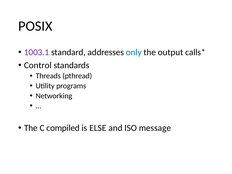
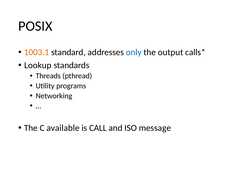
1003.1 colour: purple -> orange
Control: Control -> Lookup
compiled: compiled -> available
ELSE: ELSE -> CALL
